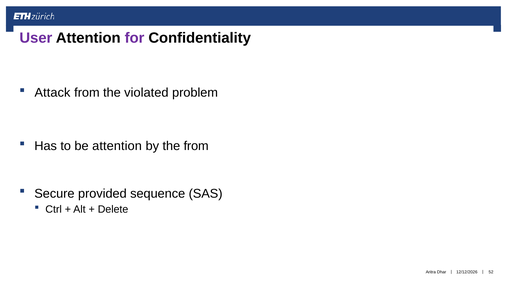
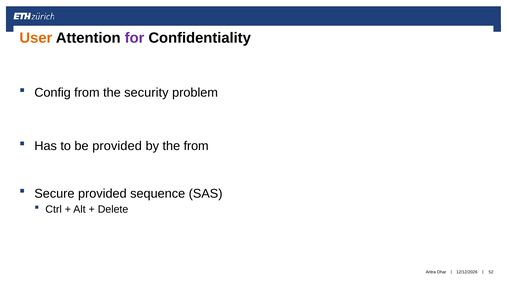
User colour: purple -> orange
Attack: Attack -> Config
violated: violated -> security
be attention: attention -> provided
